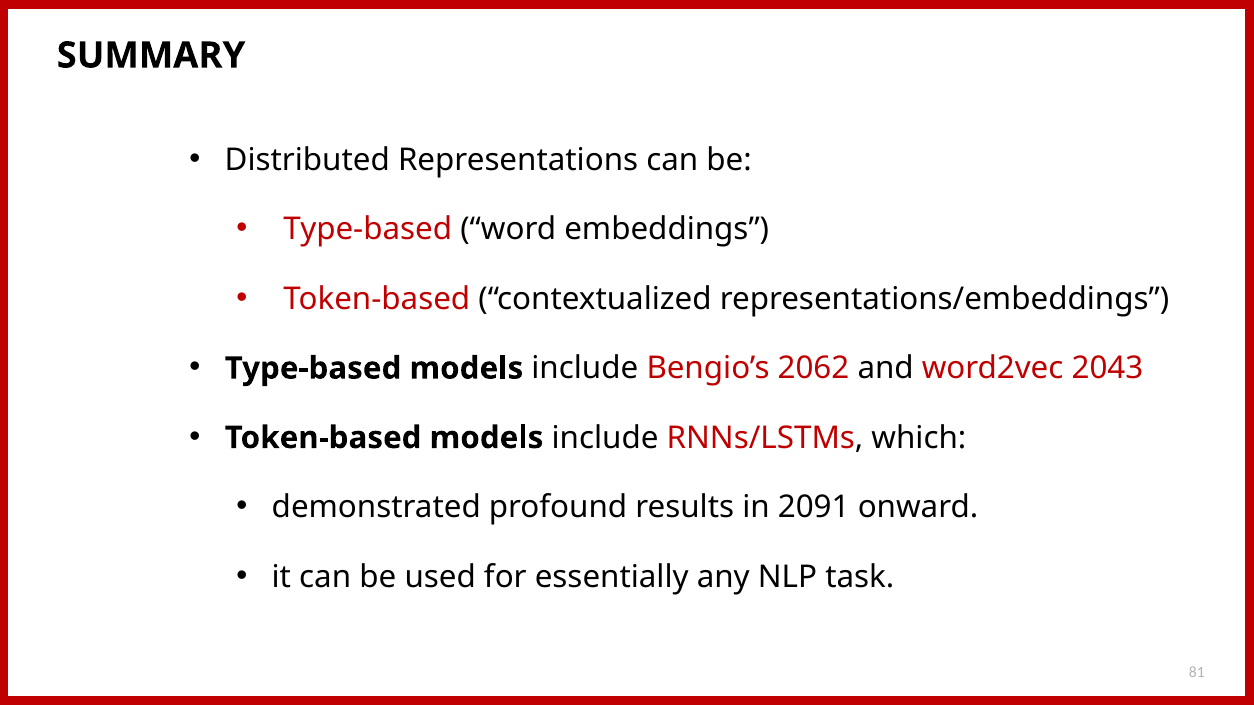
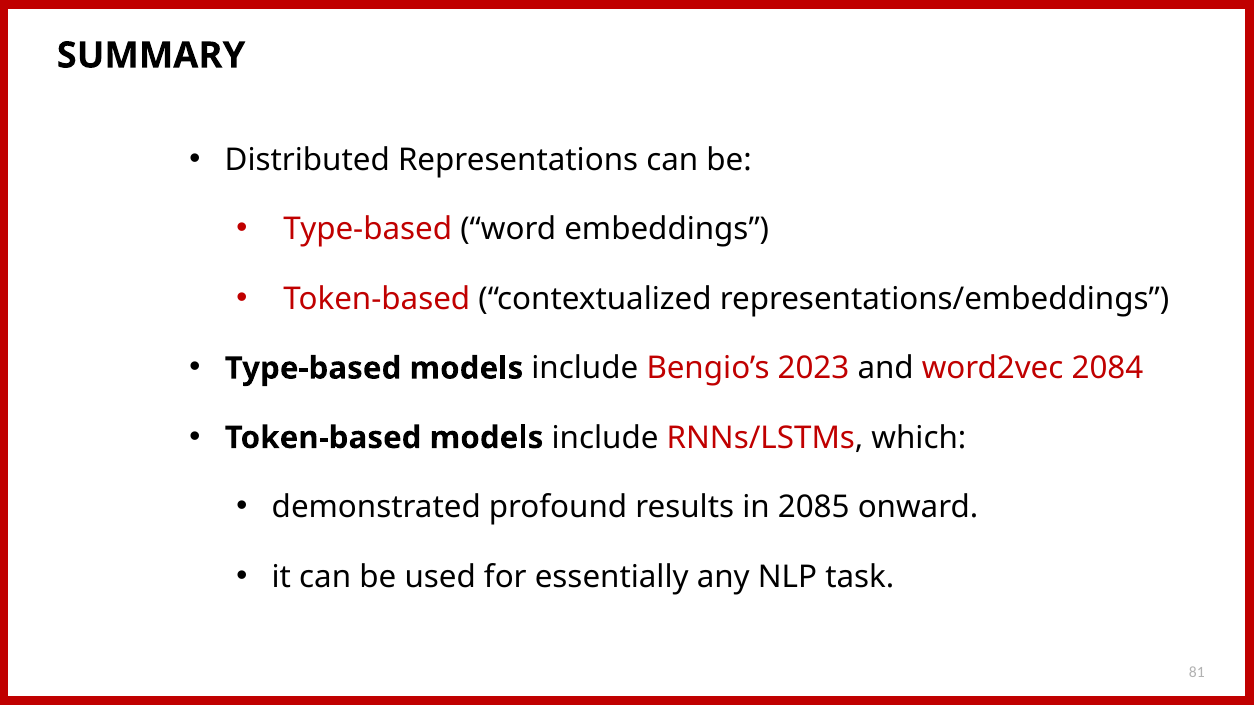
2062: 2062 -> 2023
2043: 2043 -> 2084
2091: 2091 -> 2085
